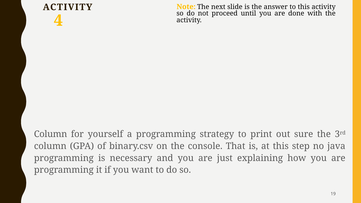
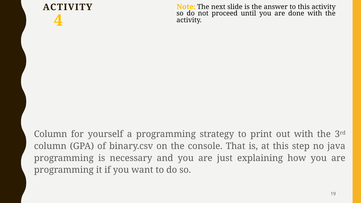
out sure: sure -> with
